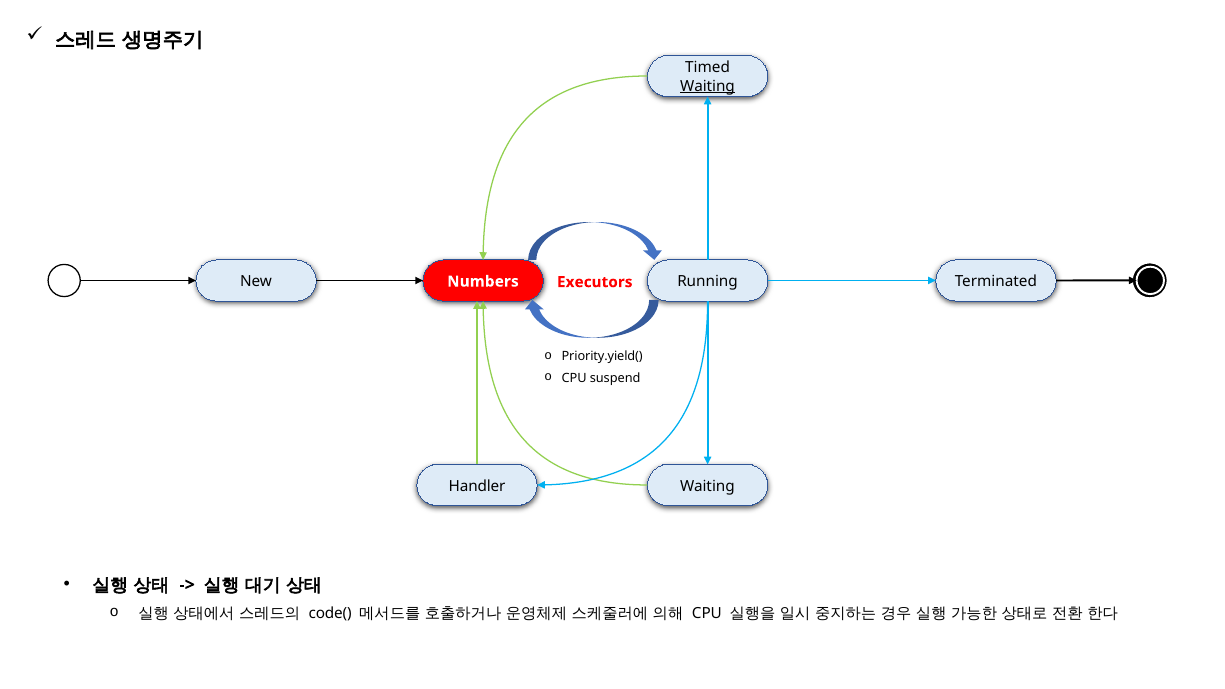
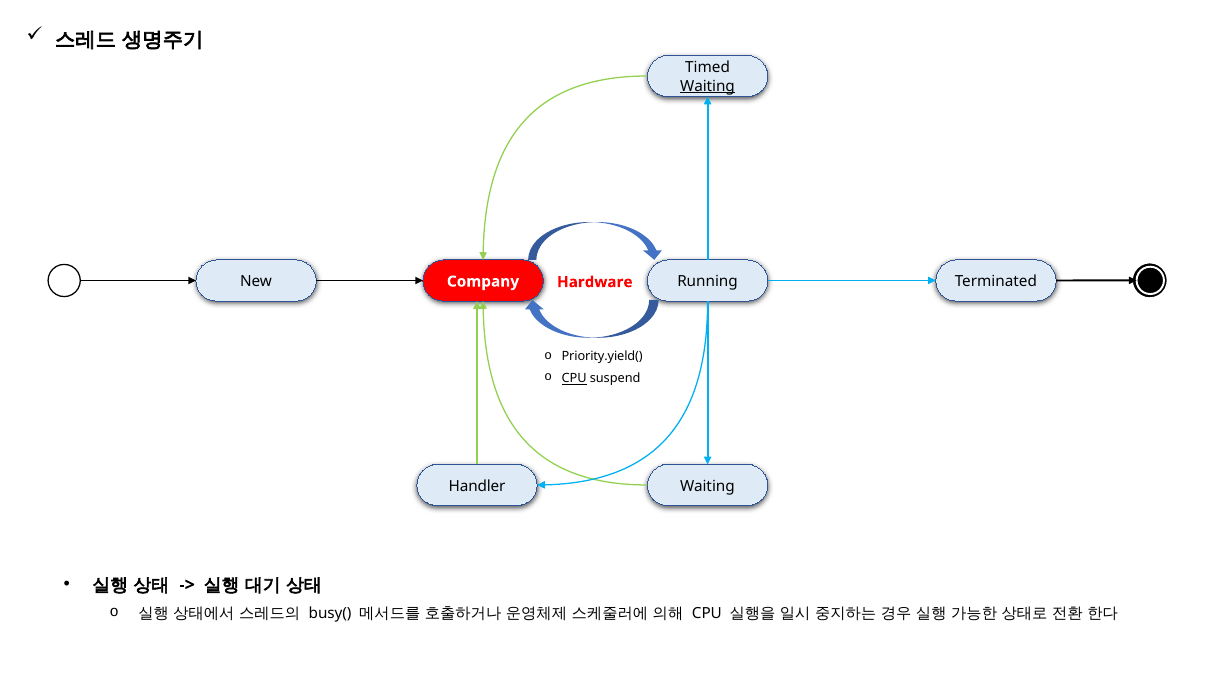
Numbers: Numbers -> Company
Executors: Executors -> Hardware
CPU at (574, 378) underline: none -> present
code(: code( -> busy(
